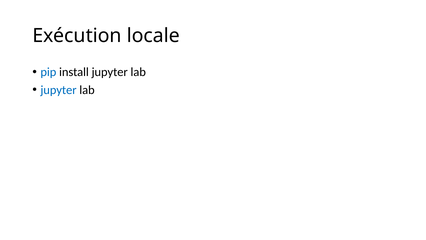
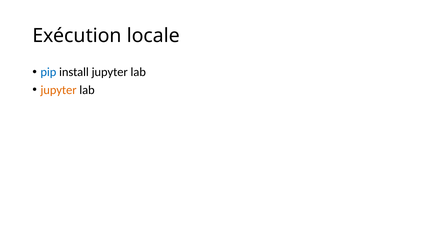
jupyter at (59, 90) colour: blue -> orange
